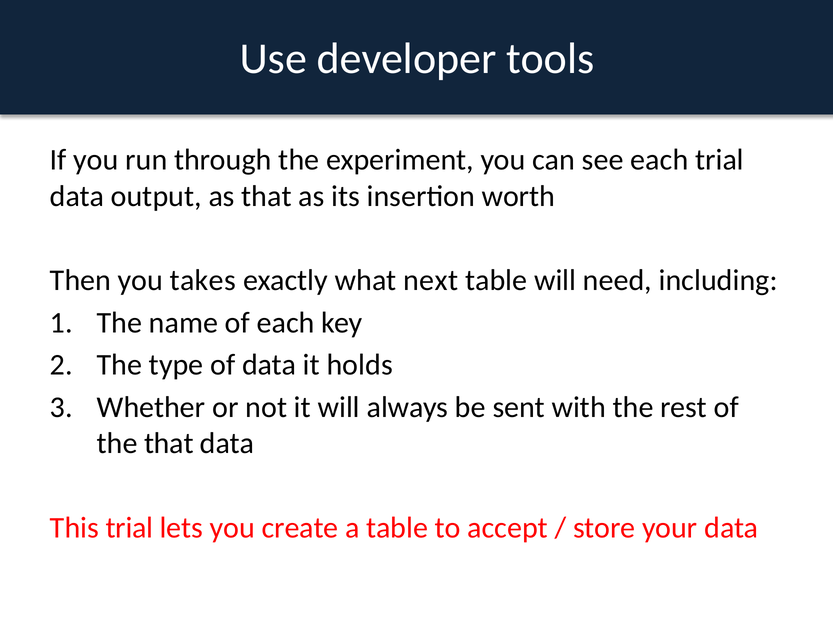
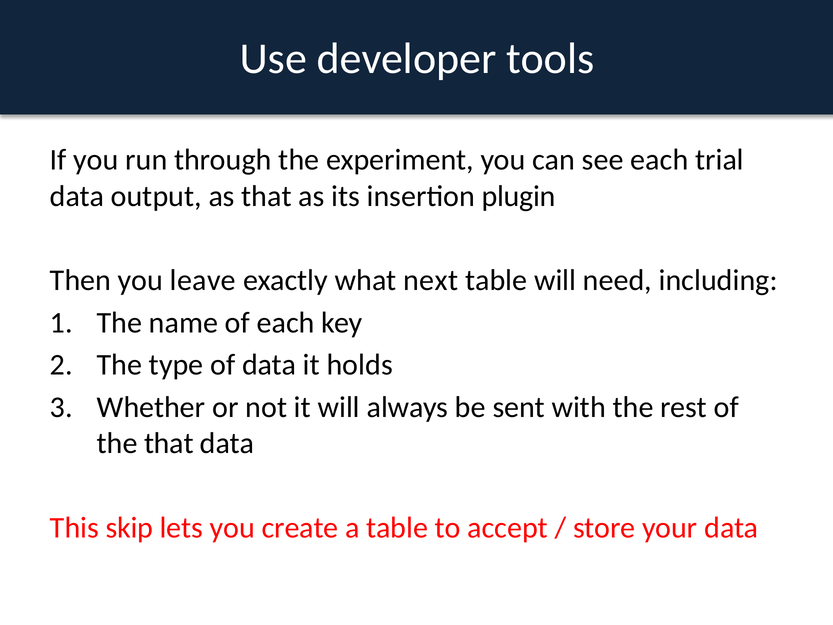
worth: worth -> plugin
takes: takes -> leave
This trial: trial -> skip
